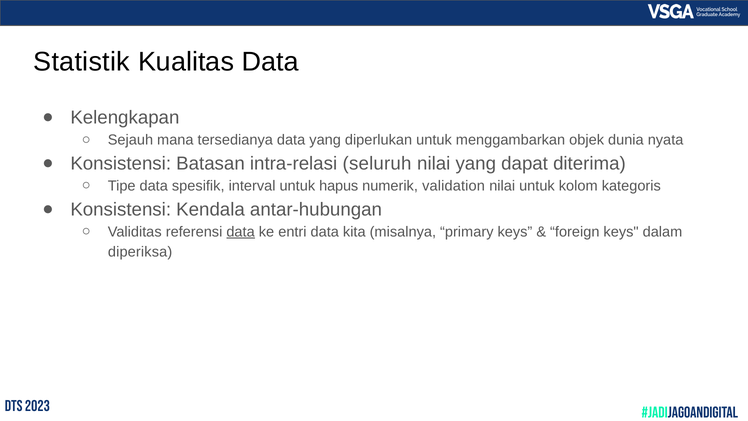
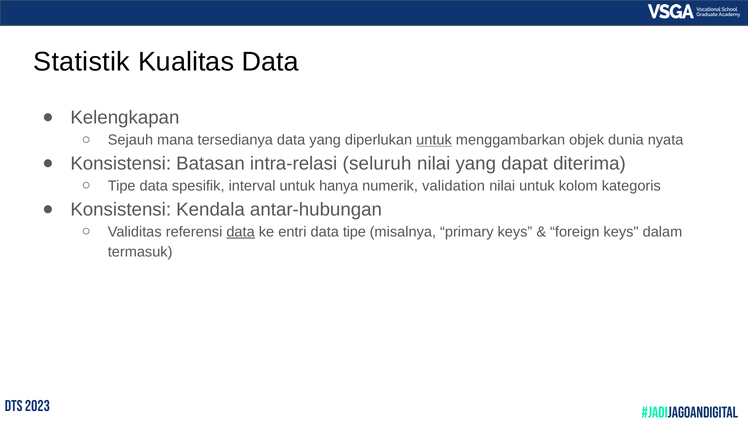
untuk at (434, 140) underline: none -> present
hapus: hapus -> hanya
data kita: kita -> tipe
diperiksa: diperiksa -> termasuk
